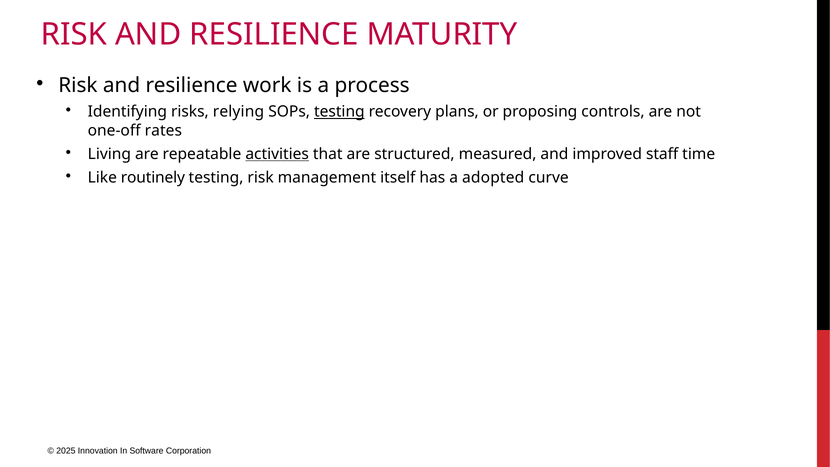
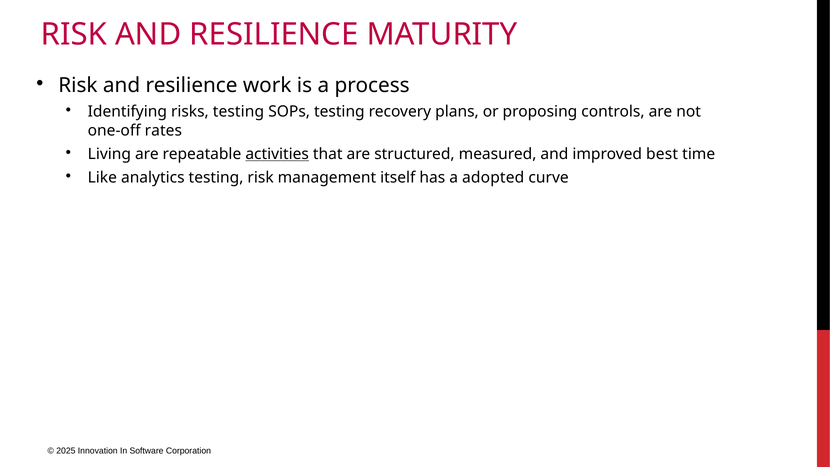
risks relying: relying -> testing
testing at (339, 112) underline: present -> none
staff: staff -> best
routinely: routinely -> analytics
